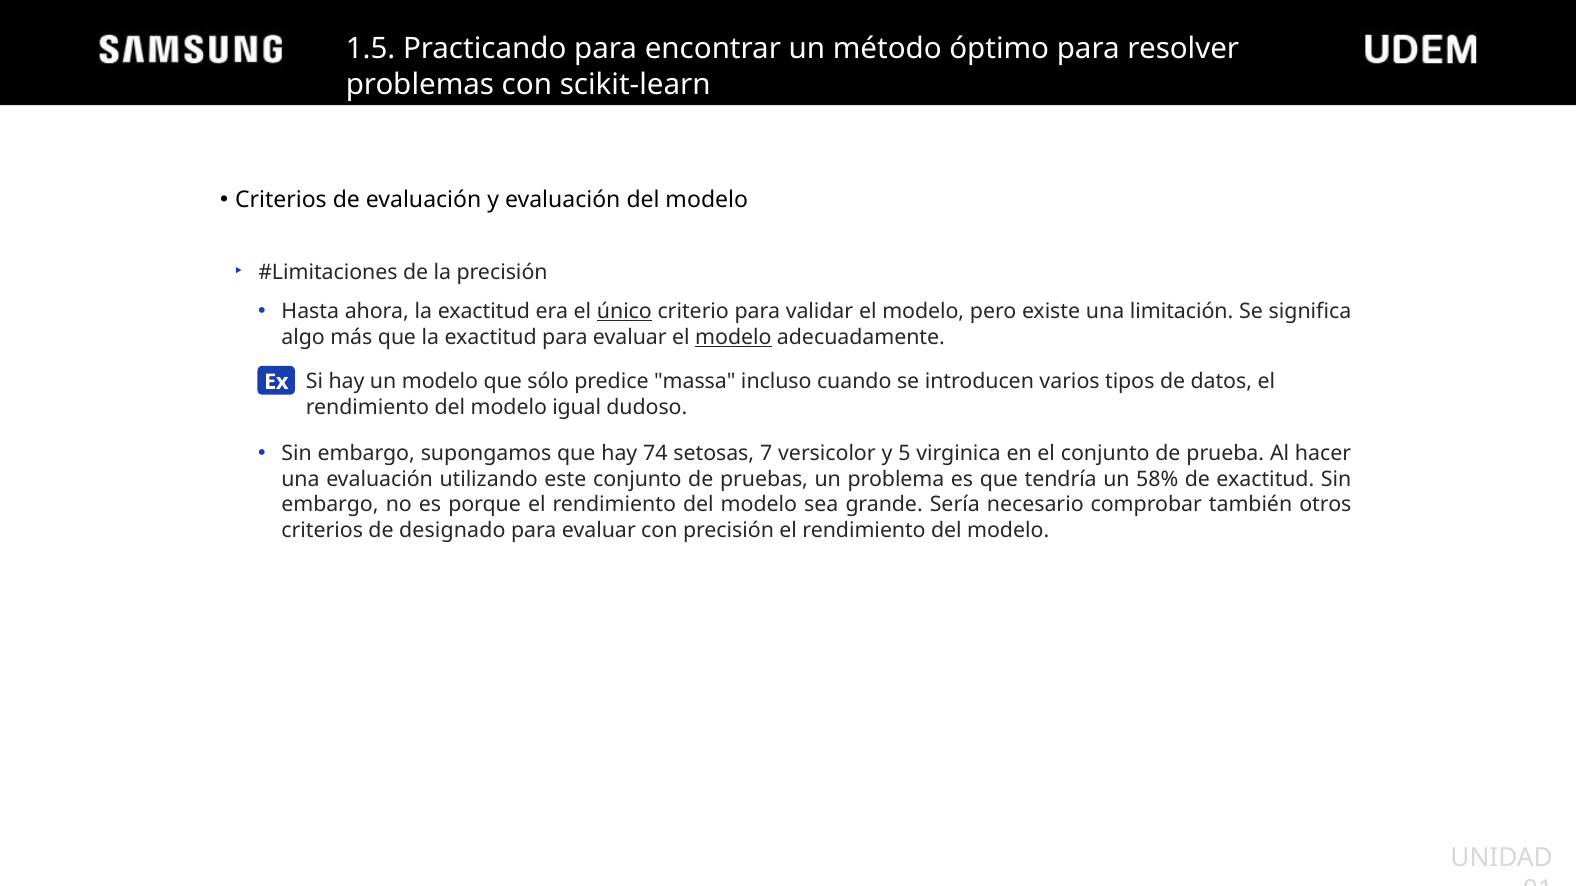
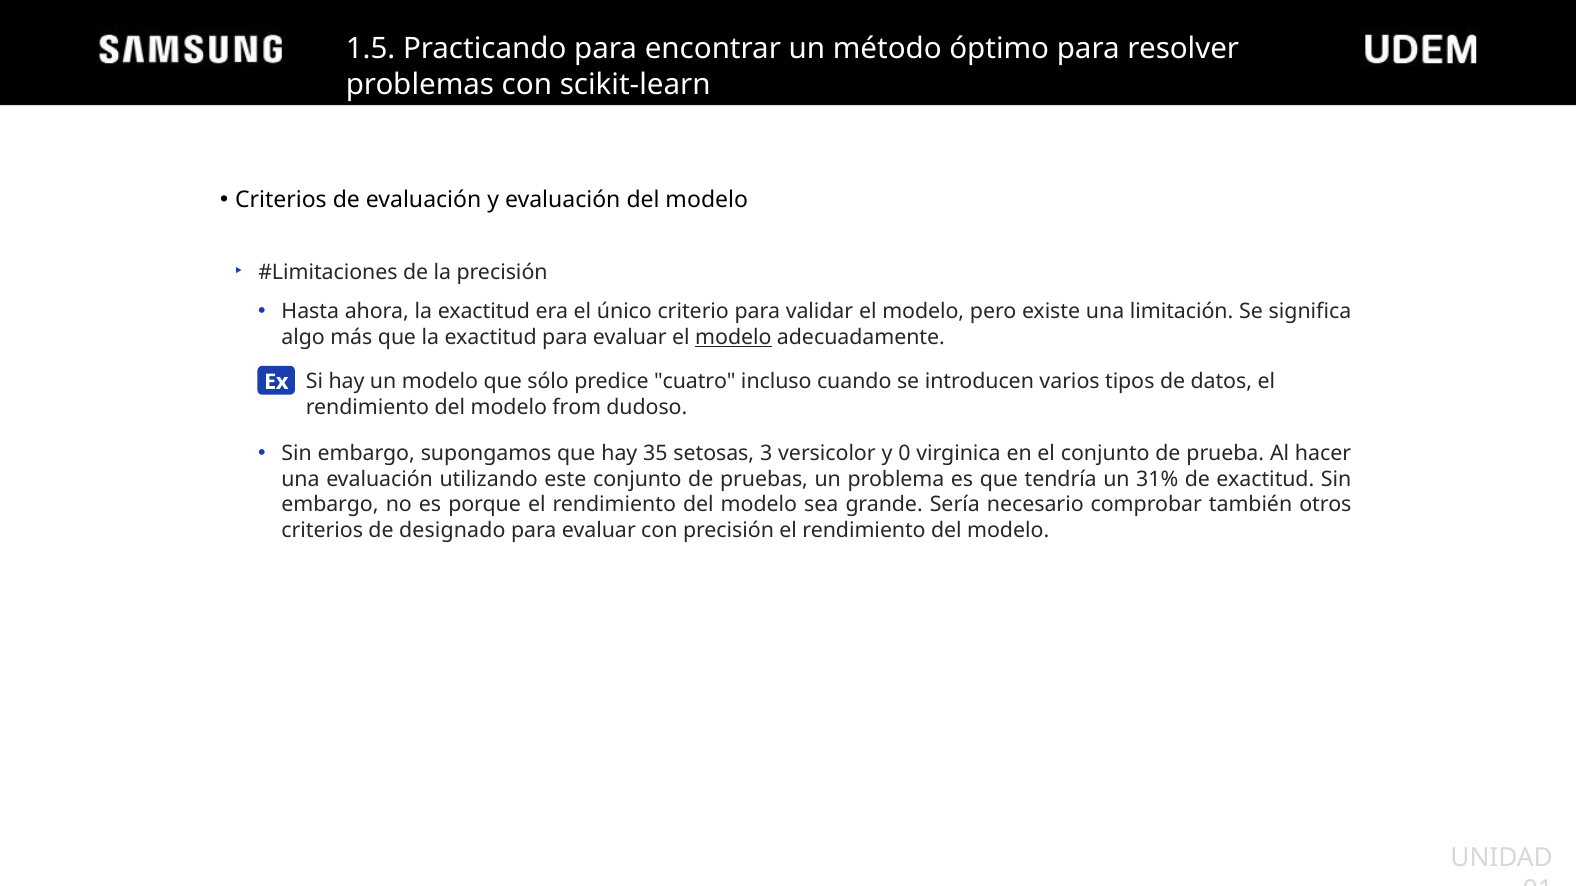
único underline: present -> none
massa: massa -> cuatro
igual: igual -> from
74: 74 -> 35
7: 7 -> 3
5: 5 -> 0
58%: 58% -> 31%
